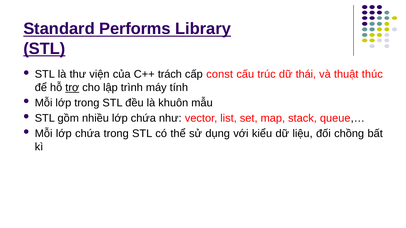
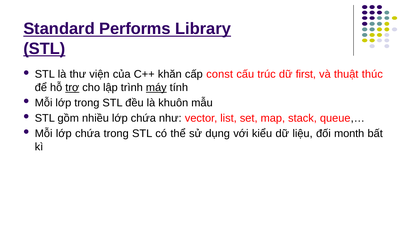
trách: trách -> khăn
thái: thái -> first
máy underline: none -> present
chồng: chồng -> month
